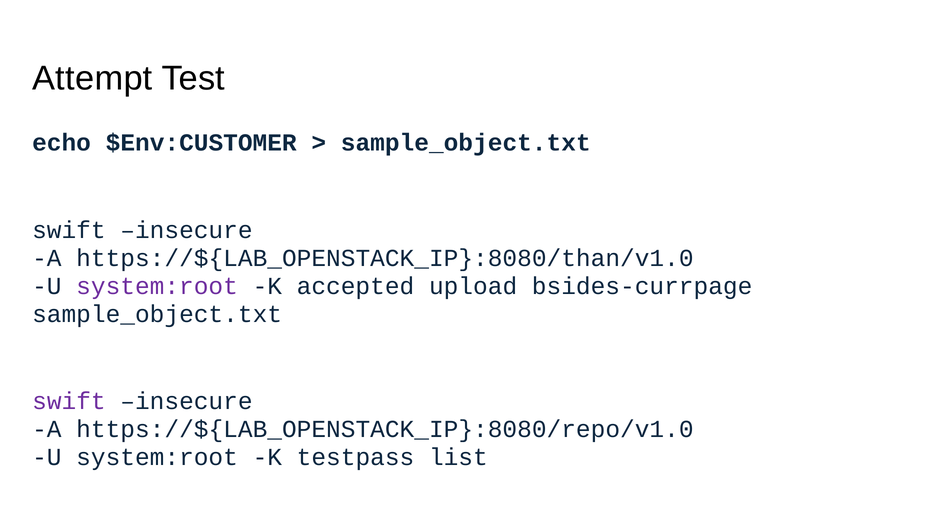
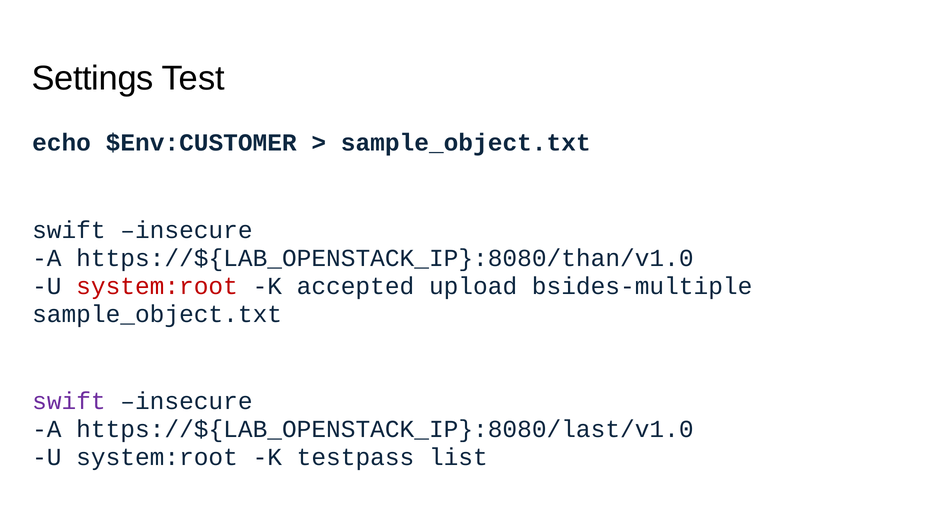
Attempt: Attempt -> Settings
system:root at (157, 286) colour: purple -> red
bsides-currpage: bsides-currpage -> bsides-multiple
https://${LAB_OPENSTACK_IP}:8080/repo/v1.0: https://${LAB_OPENSTACK_IP}:8080/repo/v1.0 -> https://${LAB_OPENSTACK_IP}:8080/last/v1.0
